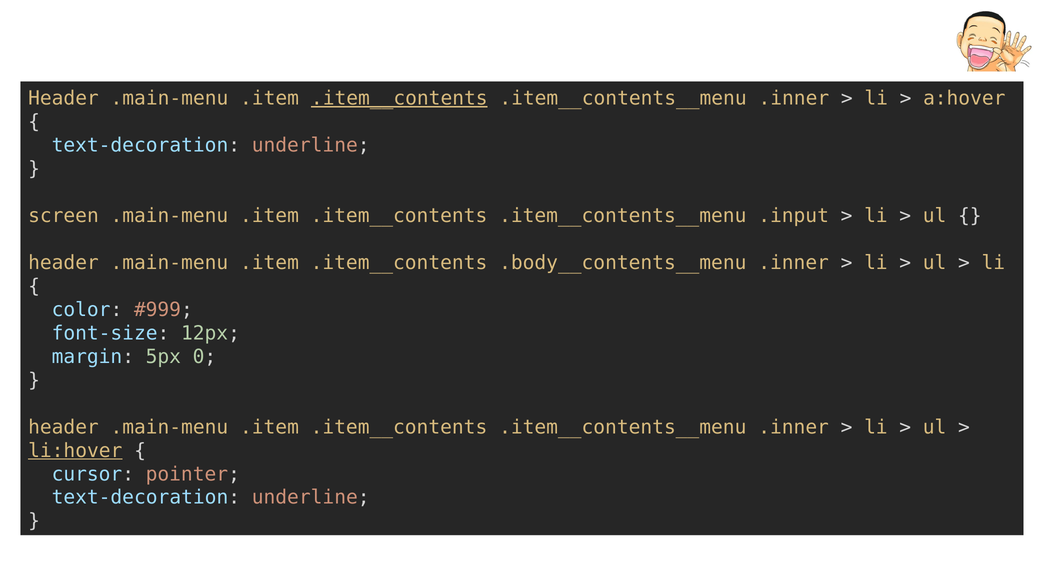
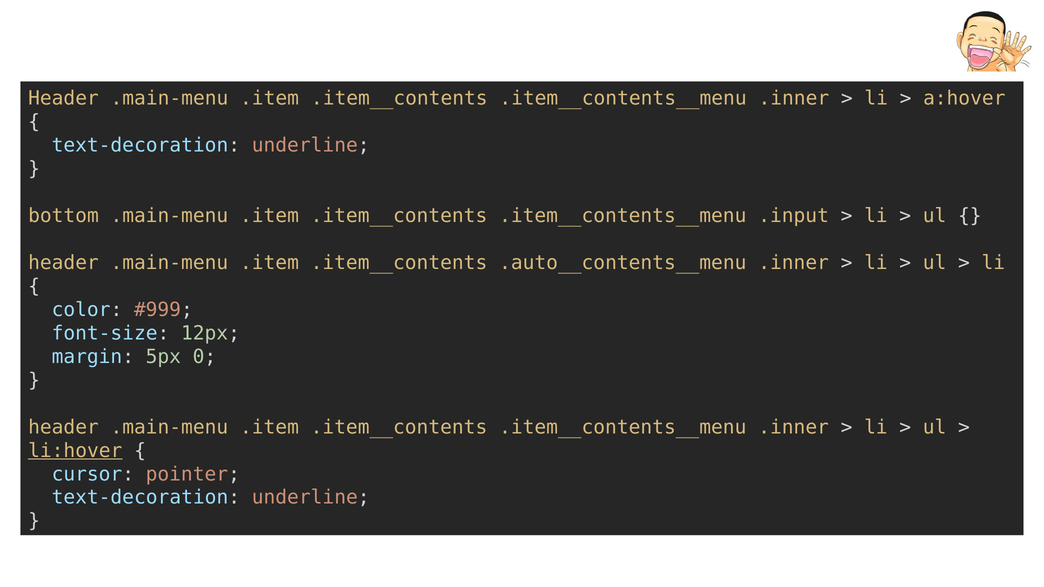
.item__contents at (399, 98) underline: present -> none
screen: screen -> bottom
.body__contents__menu: .body__contents__menu -> .auto__contents__menu
